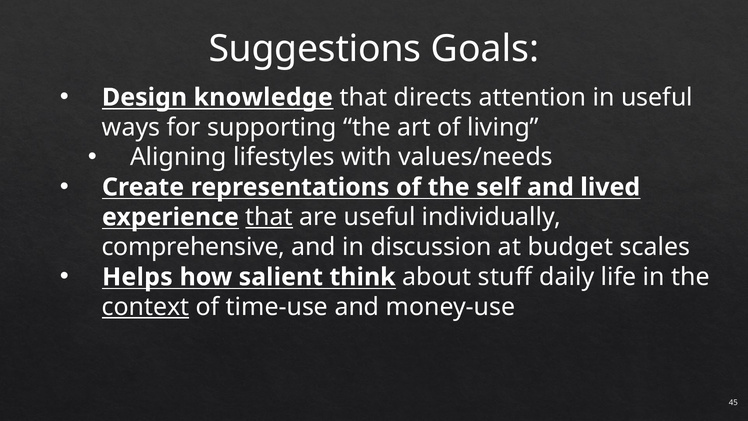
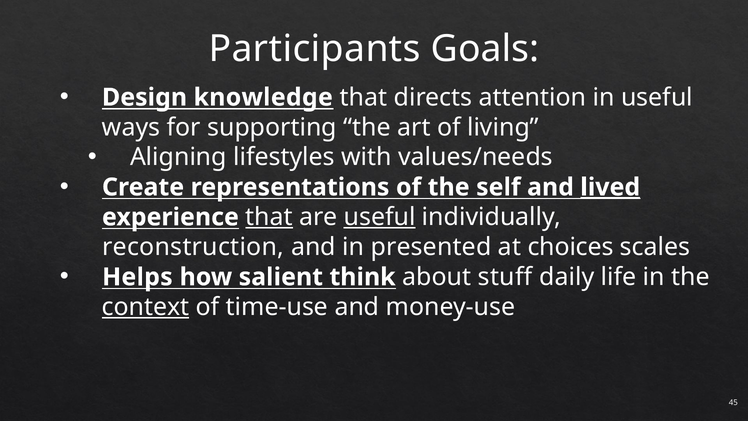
Suggestions: Suggestions -> Participants
lived underline: none -> present
useful at (380, 217) underline: none -> present
comprehensive: comprehensive -> reconstruction
discussion: discussion -> presented
budget: budget -> choices
